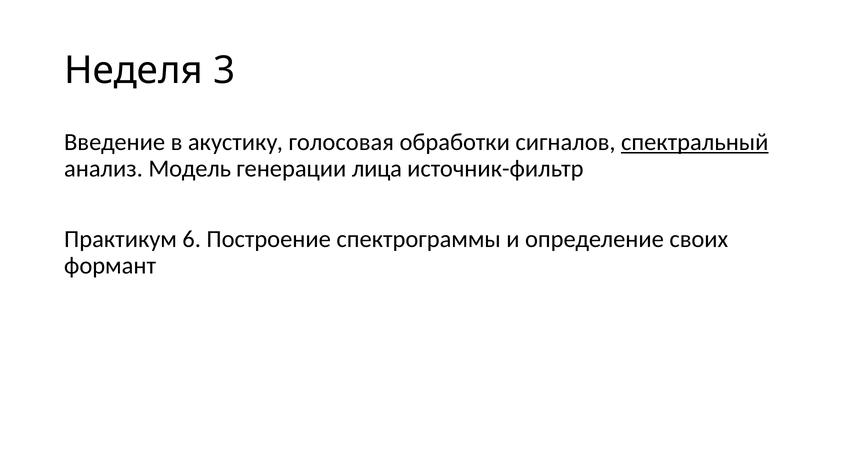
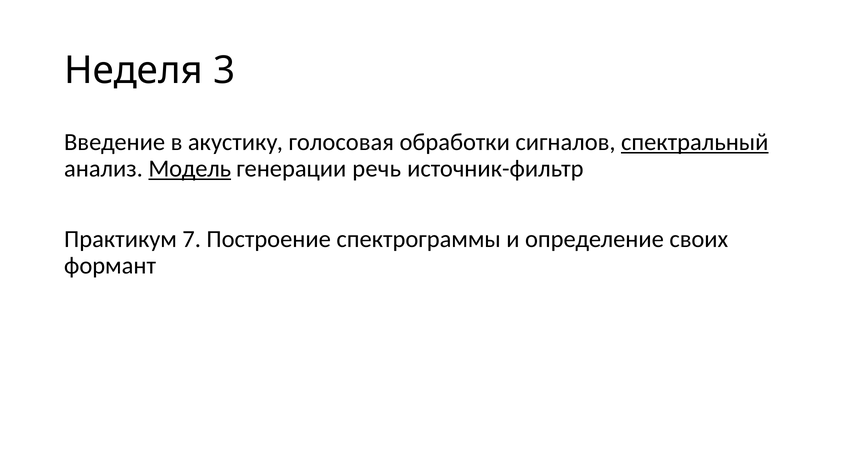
Модель underline: none -> present
лица: лица -> речь
6: 6 -> 7
